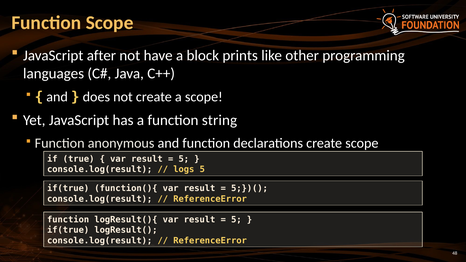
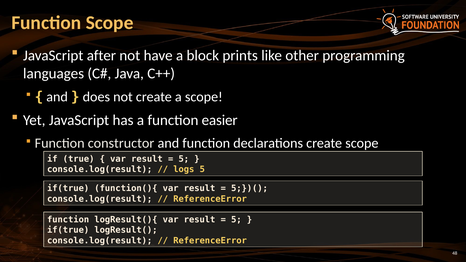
string: string -> easier
anonymous: anonymous -> constructor
